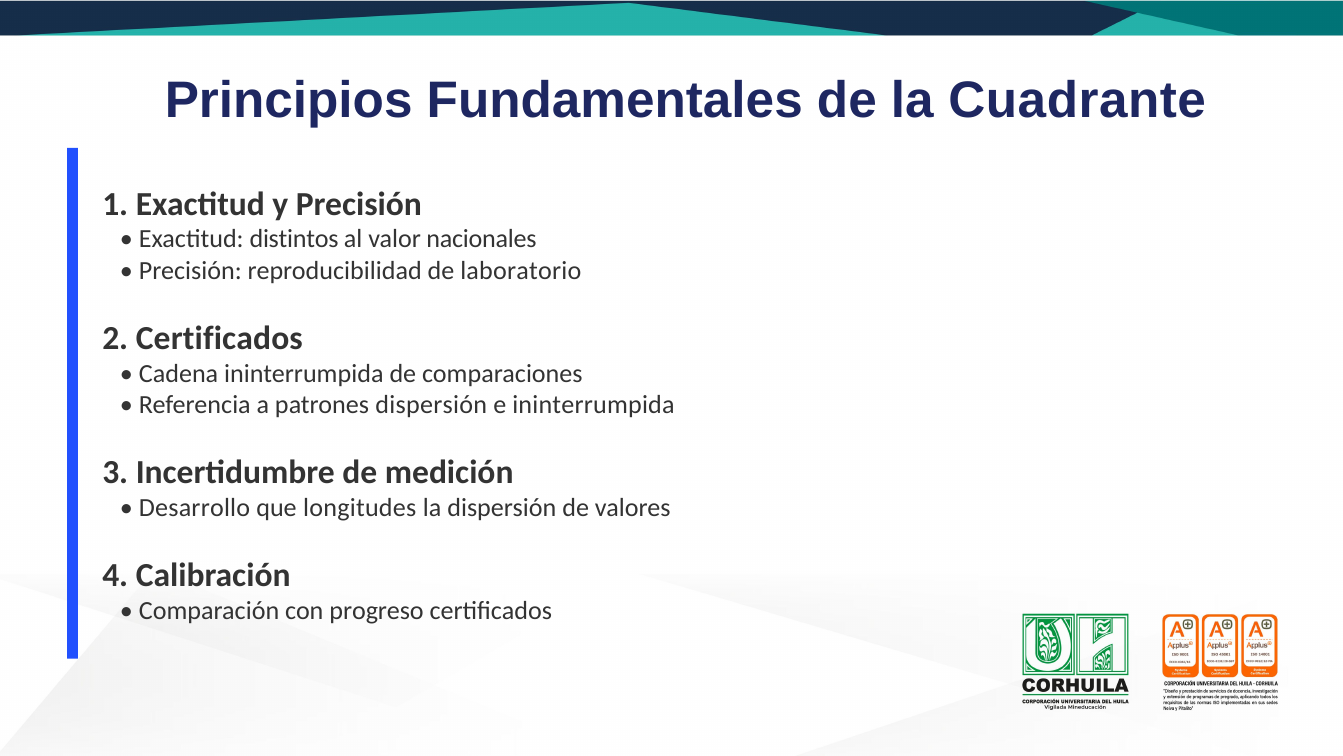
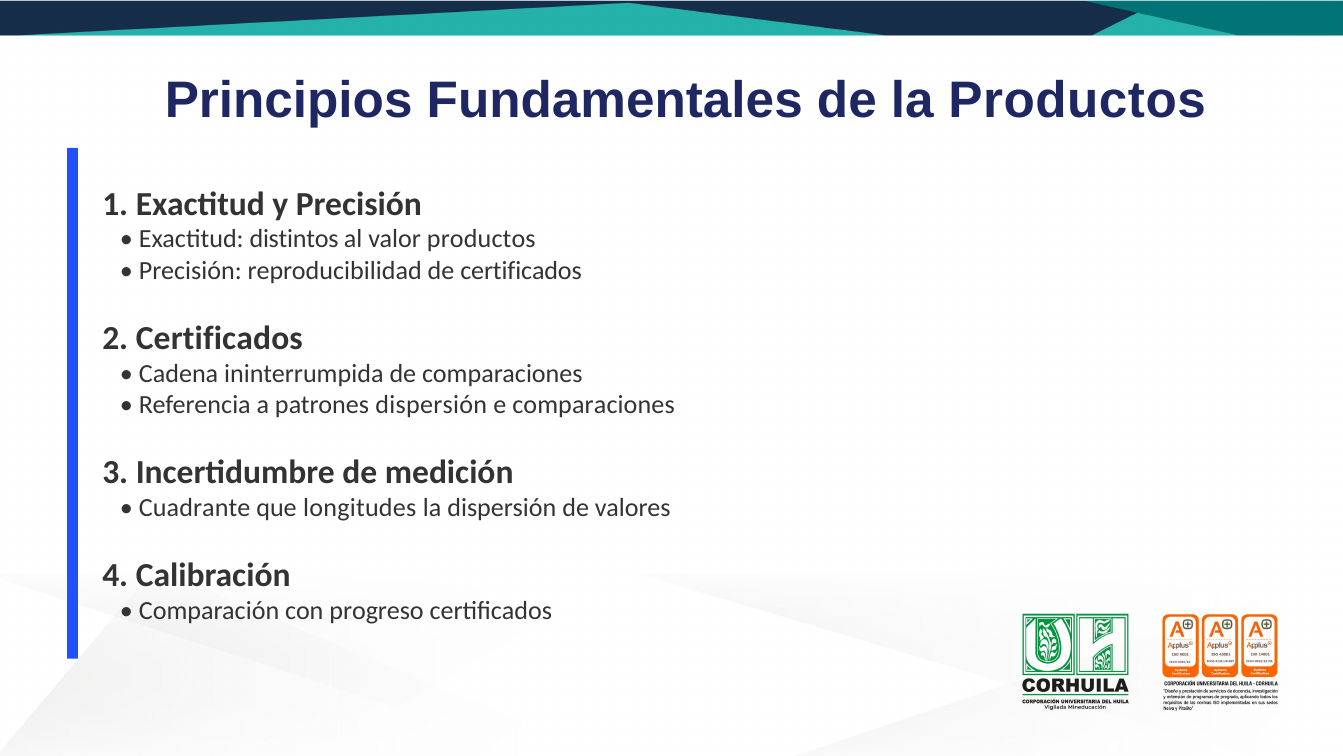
la Cuadrante: Cuadrante -> Productos
valor nacionales: nacionales -> productos
de laboratorio: laboratorio -> certificados
e ininterrumpida: ininterrumpida -> comparaciones
Desarrollo: Desarrollo -> Cuadrante
